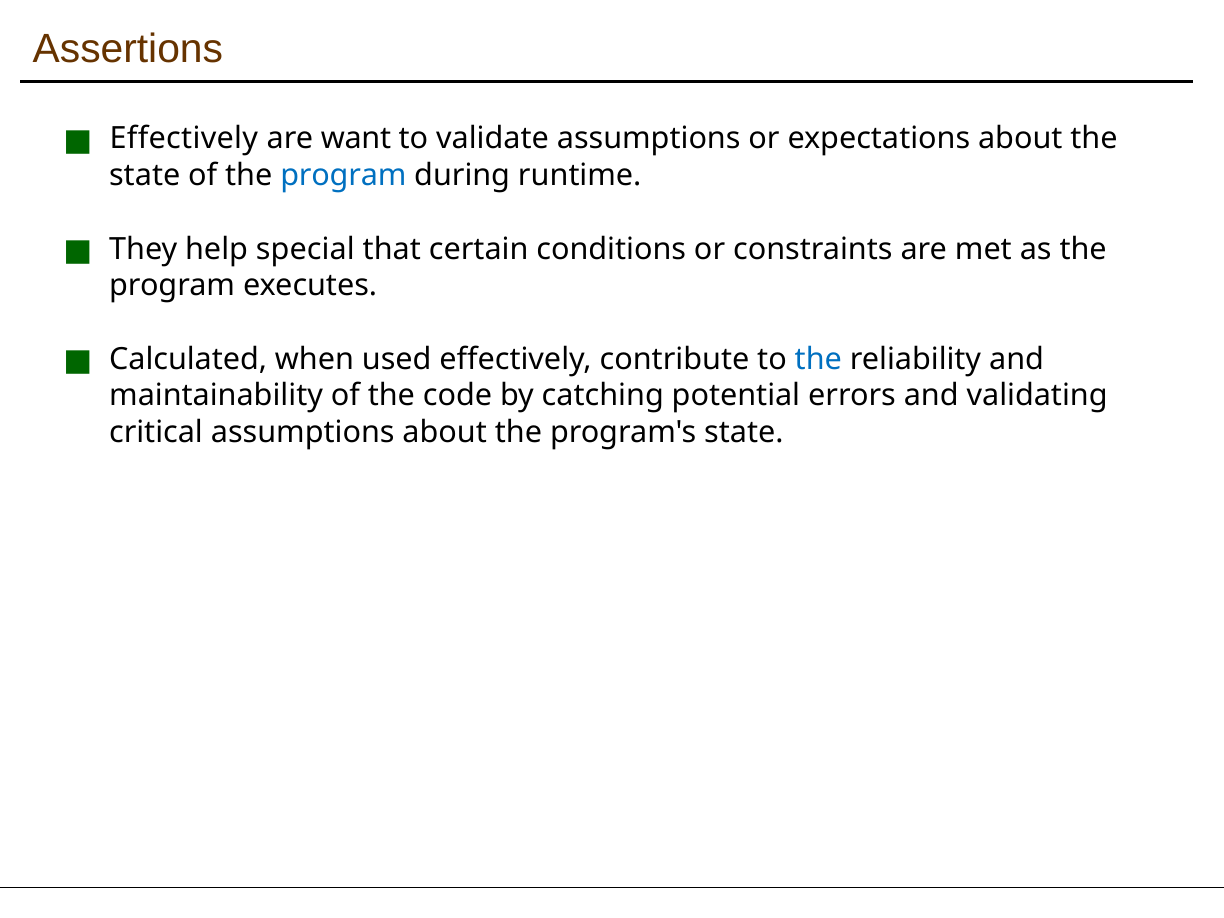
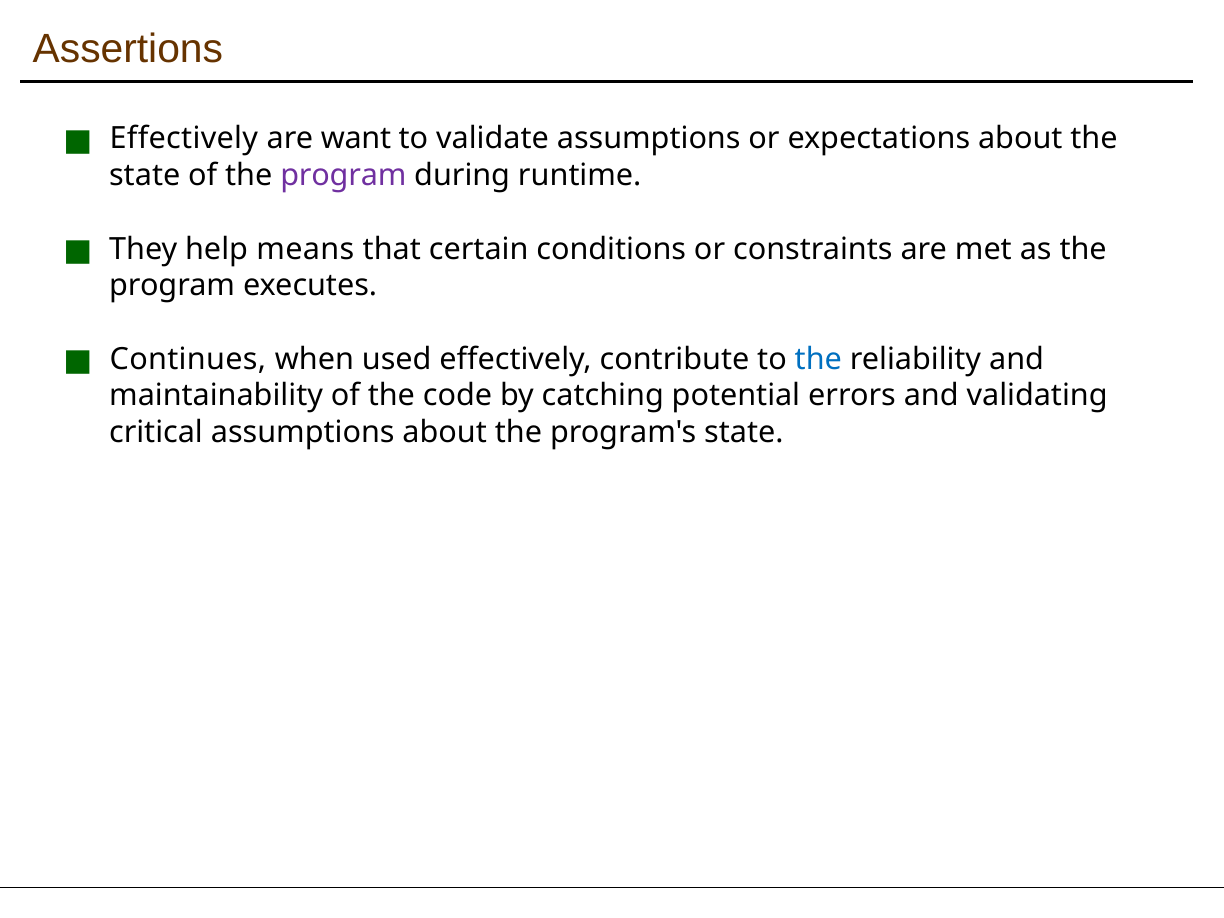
program at (343, 176) colour: blue -> purple
special: special -> means
Calculated: Calculated -> Continues
